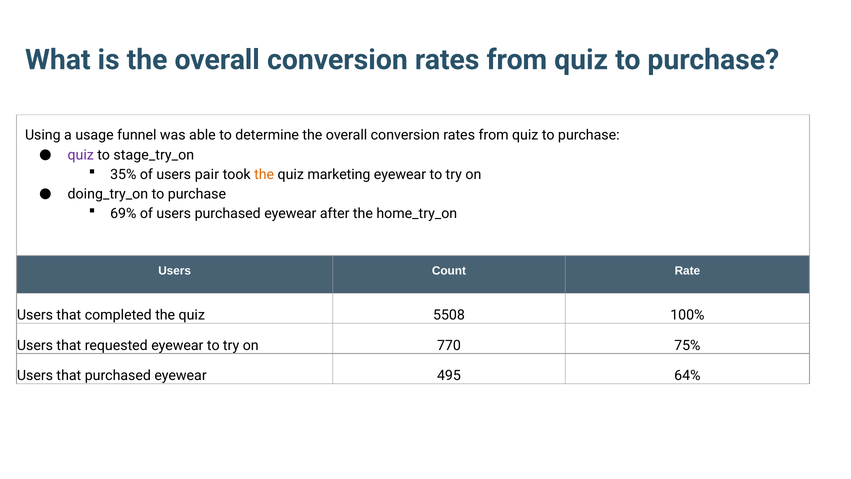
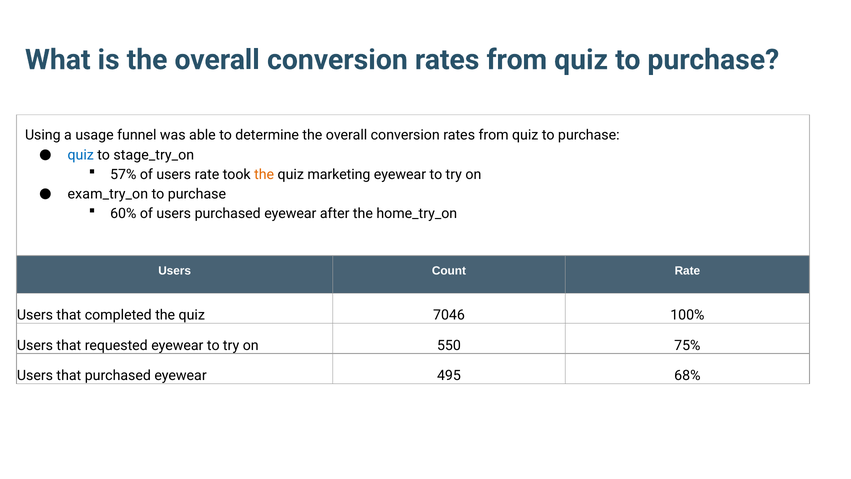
quiz at (81, 155) colour: purple -> blue
35%: 35% -> 57%
users pair: pair -> rate
doing_try_on: doing_try_on -> exam_try_on
69%: 69% -> 60%
5508: 5508 -> 7046
770: 770 -> 550
64%: 64% -> 68%
